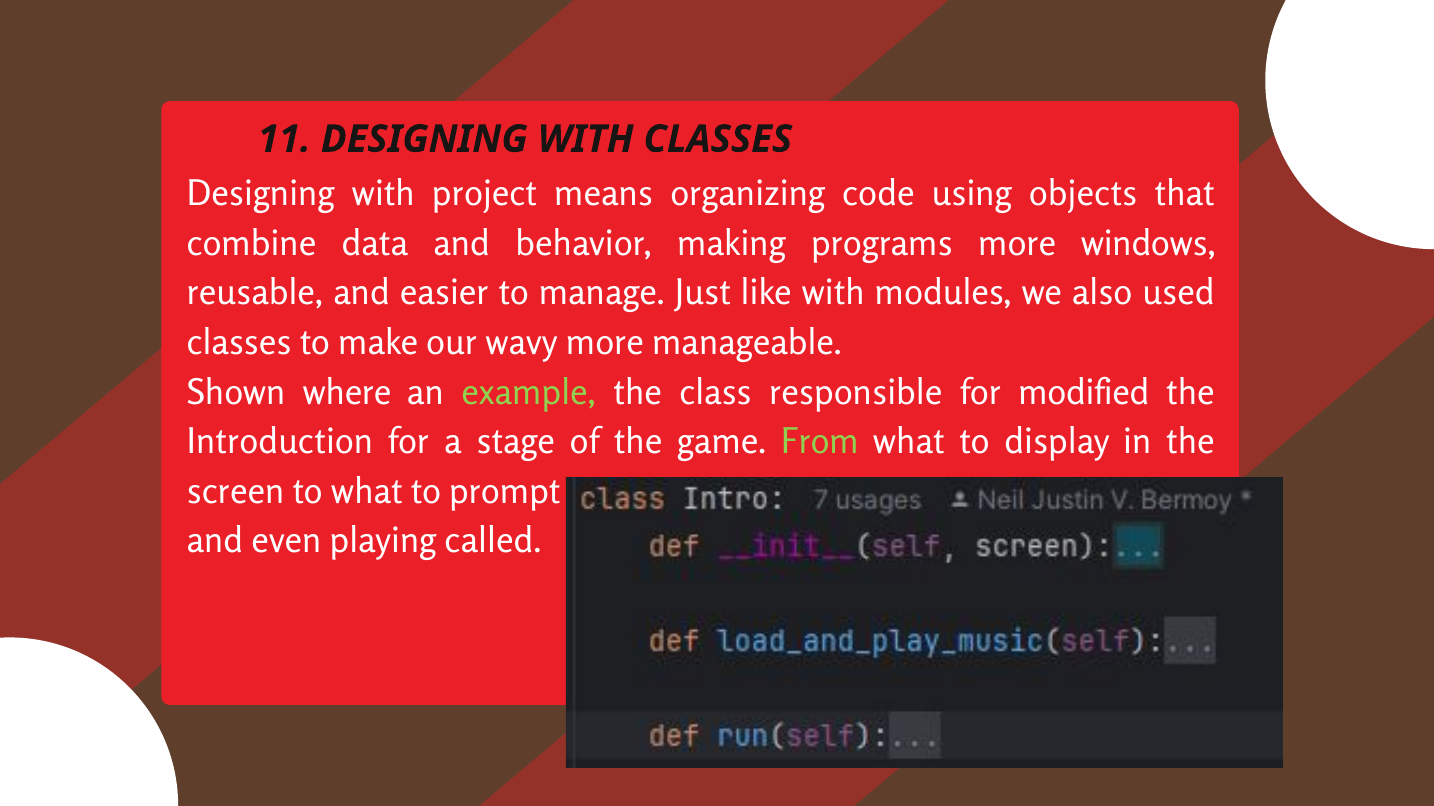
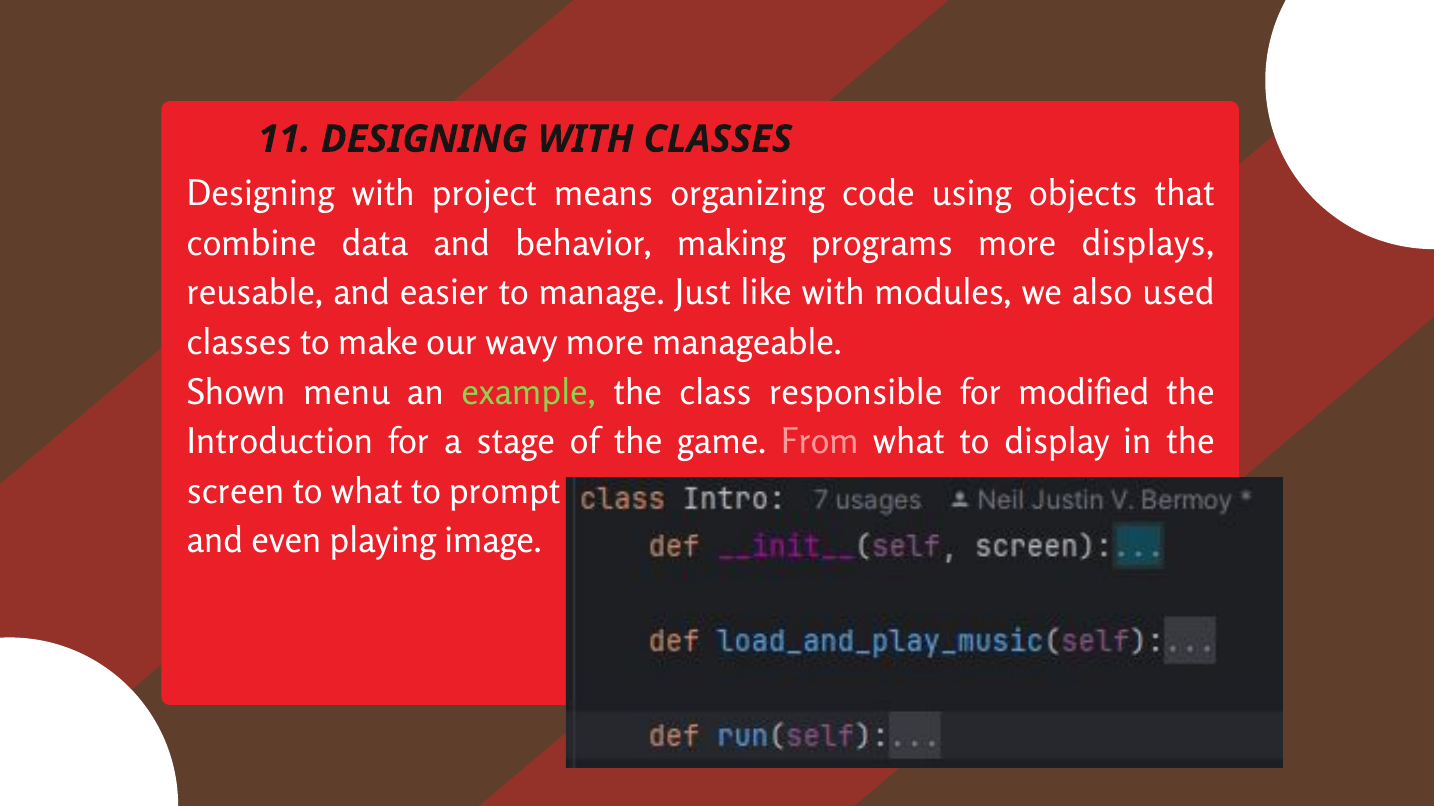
windows: windows -> displays
where: where -> menu
From colour: light green -> pink
called: called -> image
